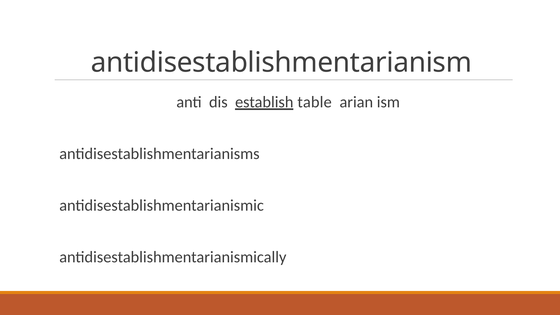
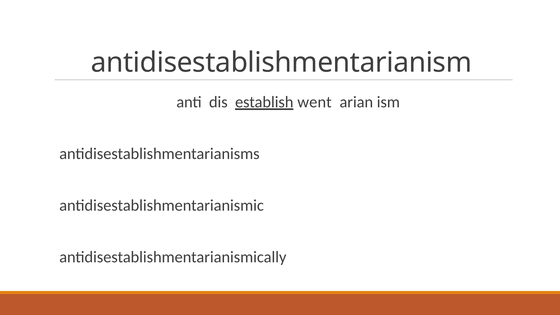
table: table -> went
